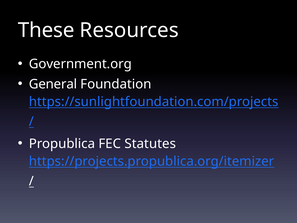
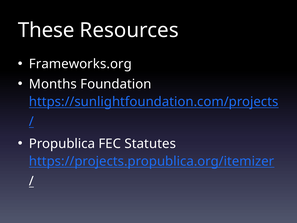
Government.org: Government.org -> Frameworks.org
General: General -> Months
